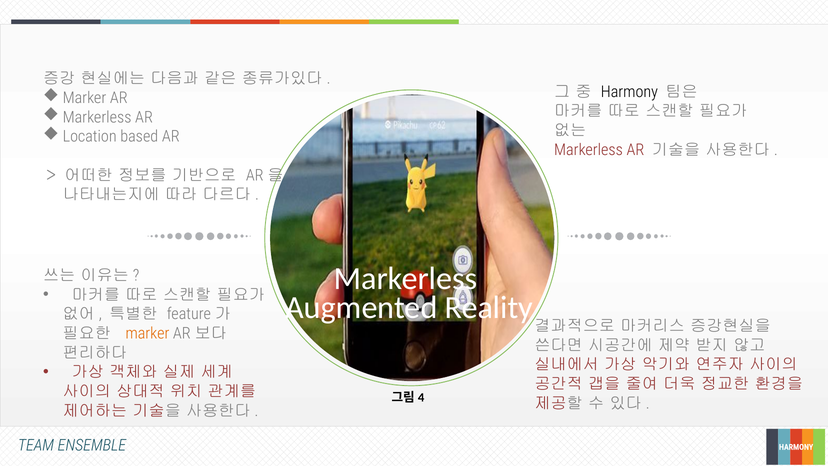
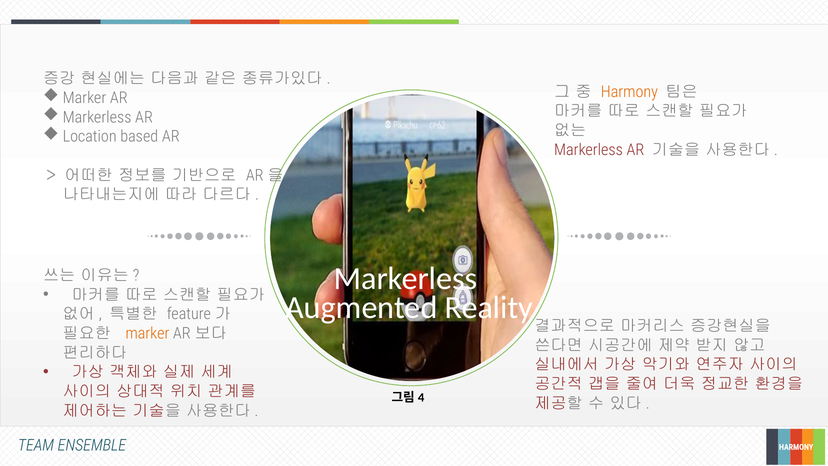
Harmony at (629, 92) colour: black -> orange
